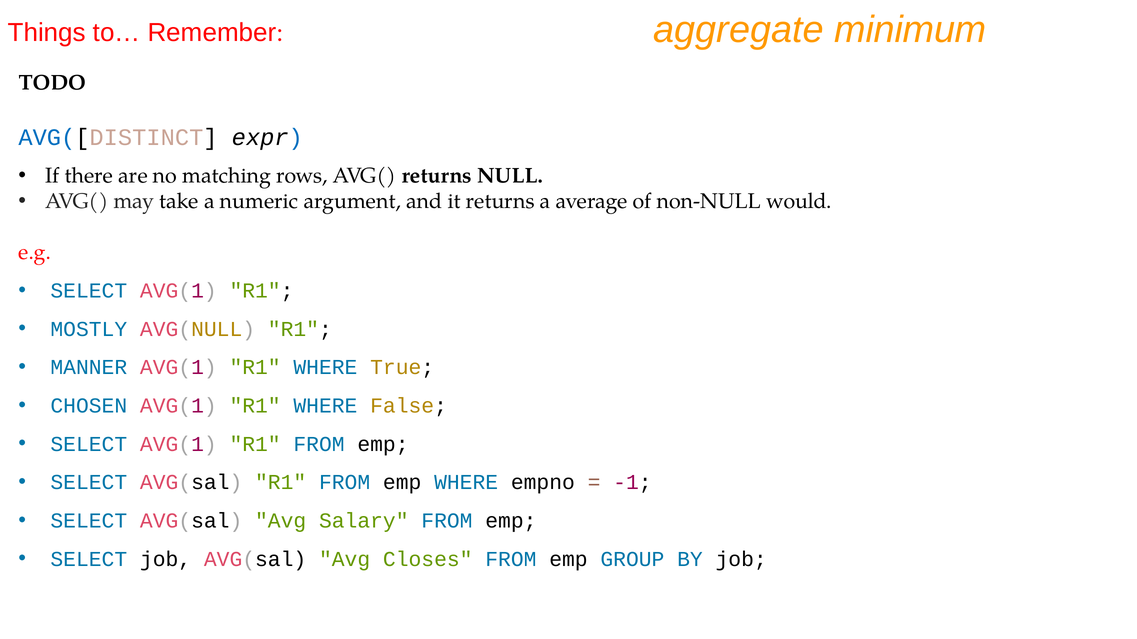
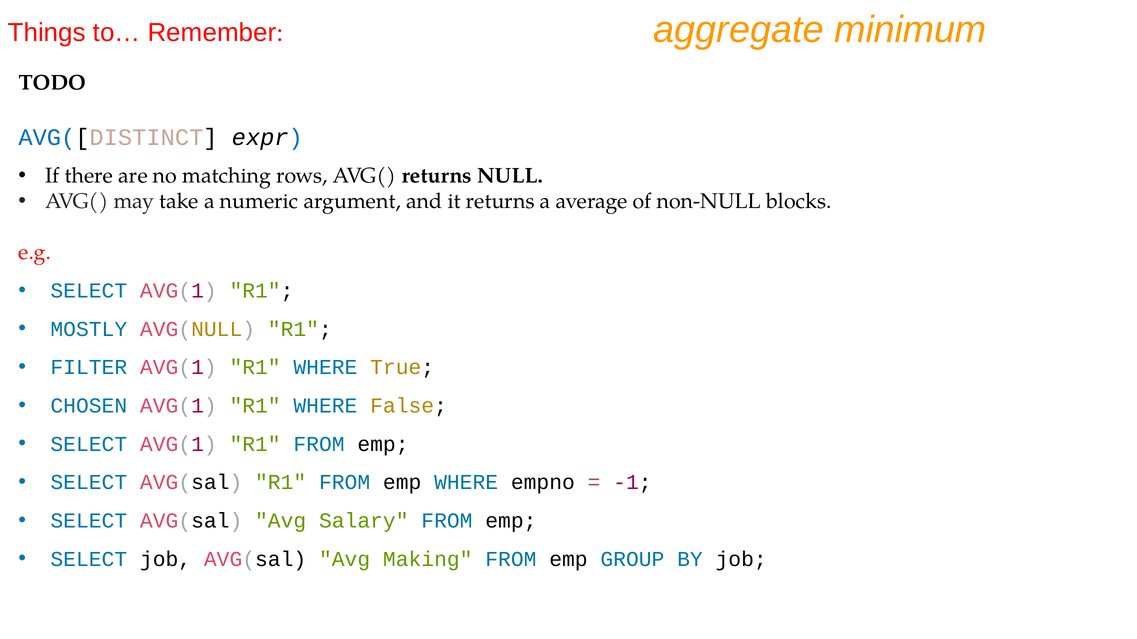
would: would -> blocks
MANNER: MANNER -> FILTER
Closes: Closes -> Making
